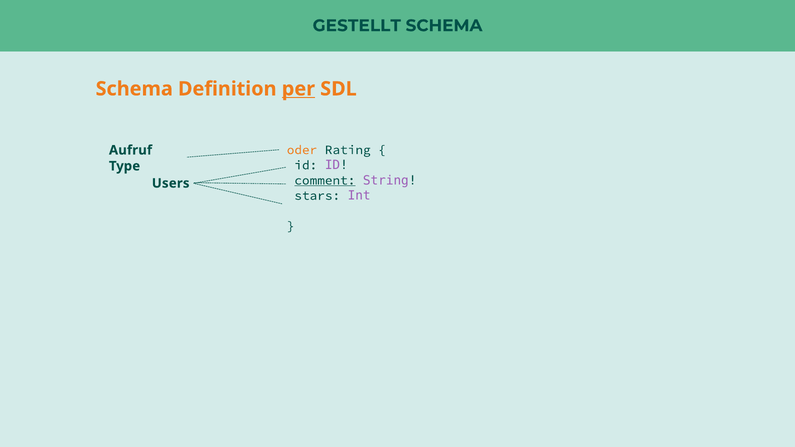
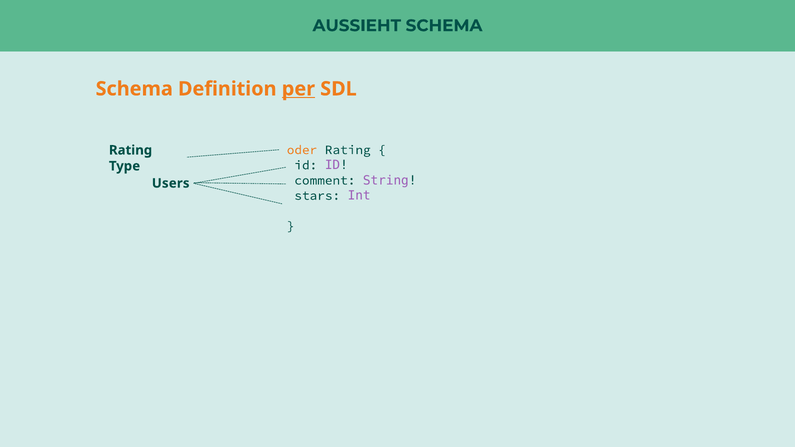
GESTELLT: GESTELLT -> AUSSIEHT
Aufruf at (130, 150): Aufruf -> Rating
comment underline: present -> none
